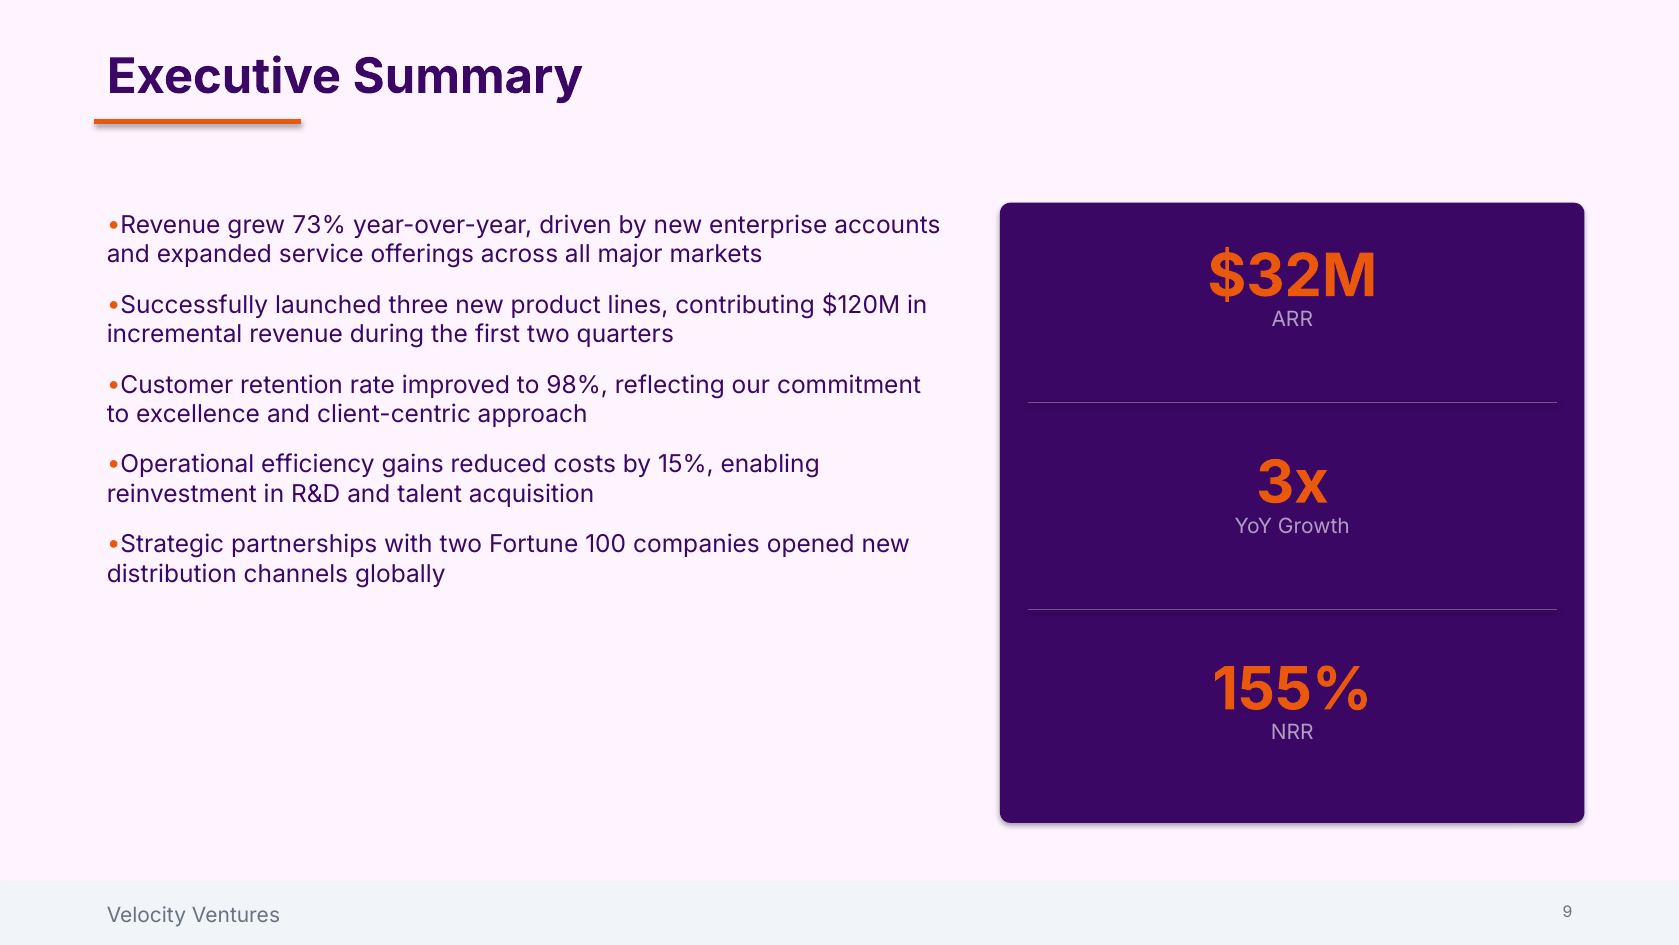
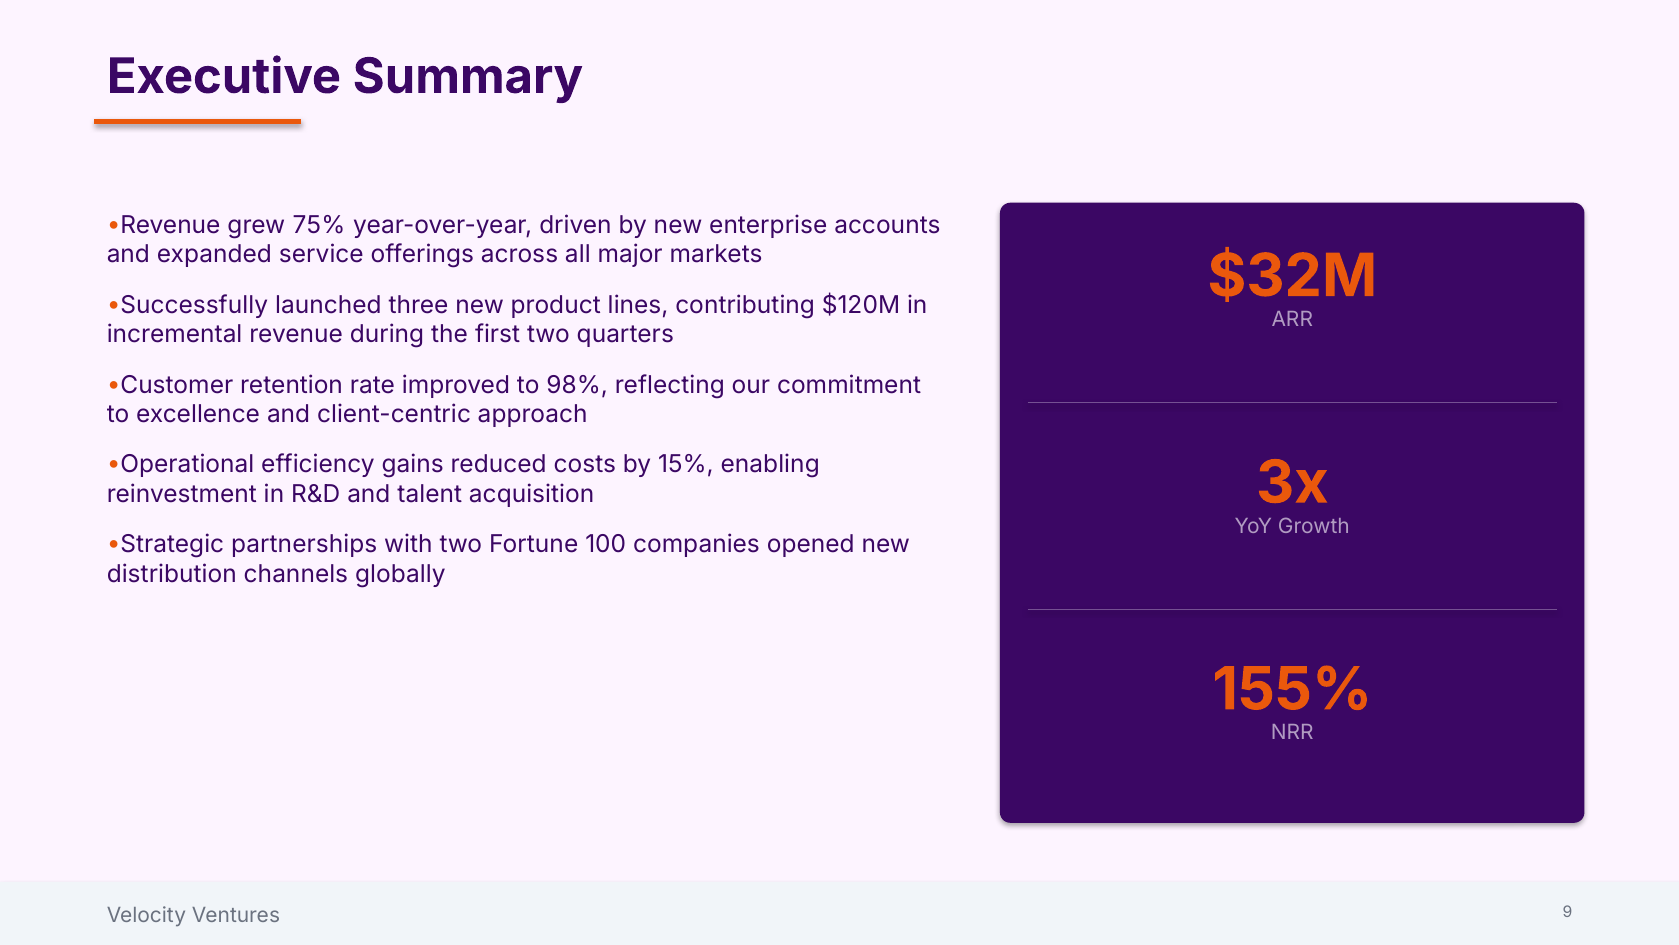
73%: 73% -> 75%
